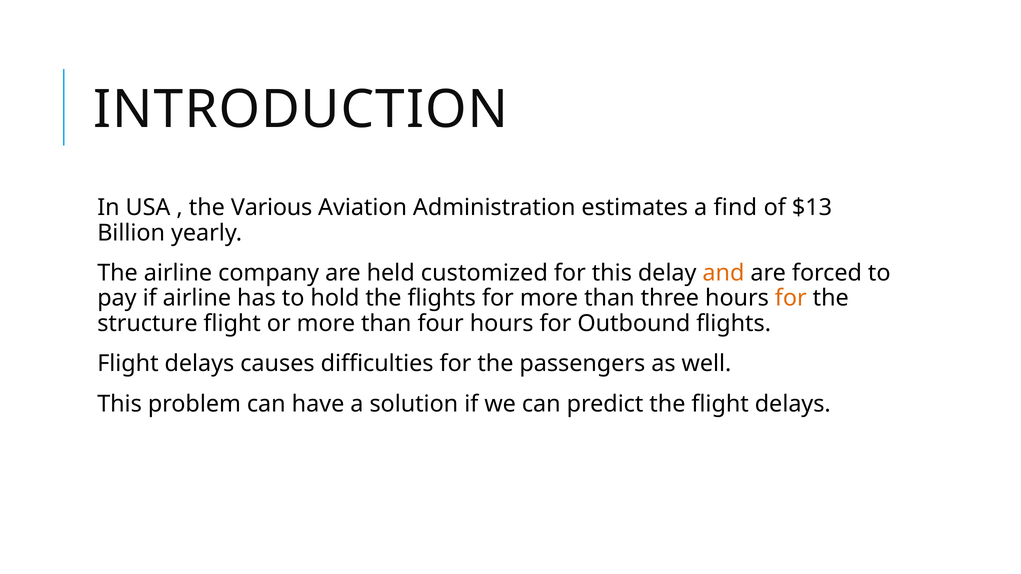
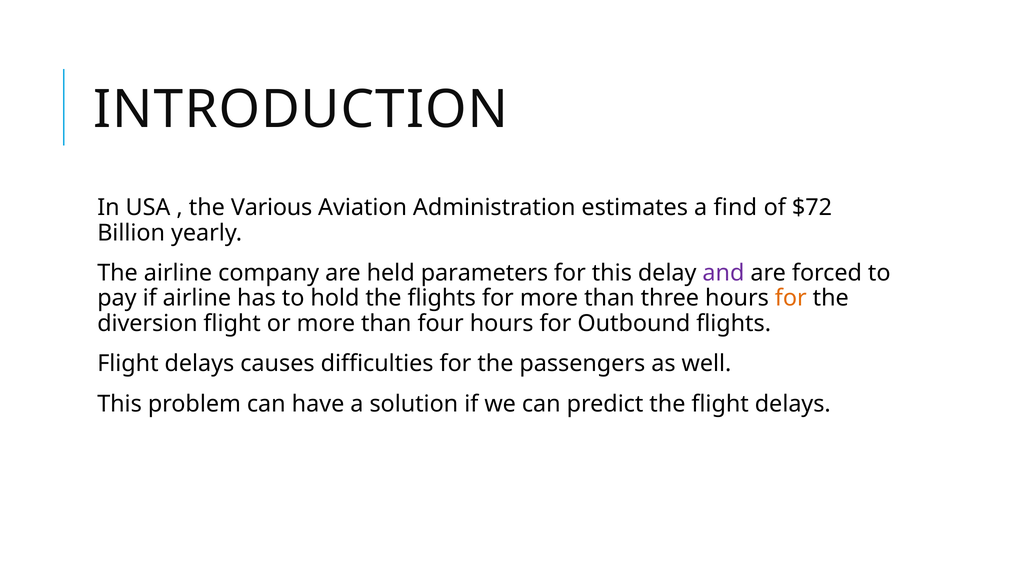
$13: $13 -> $72
customized: customized -> parameters
and colour: orange -> purple
structure: structure -> diversion
